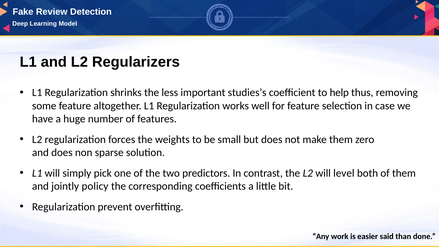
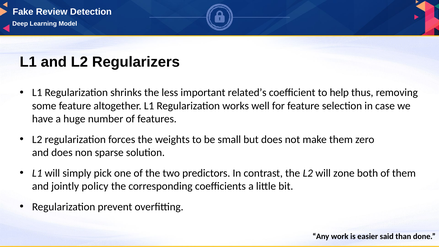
studies’s: studies’s -> related’s
level: level -> zone
